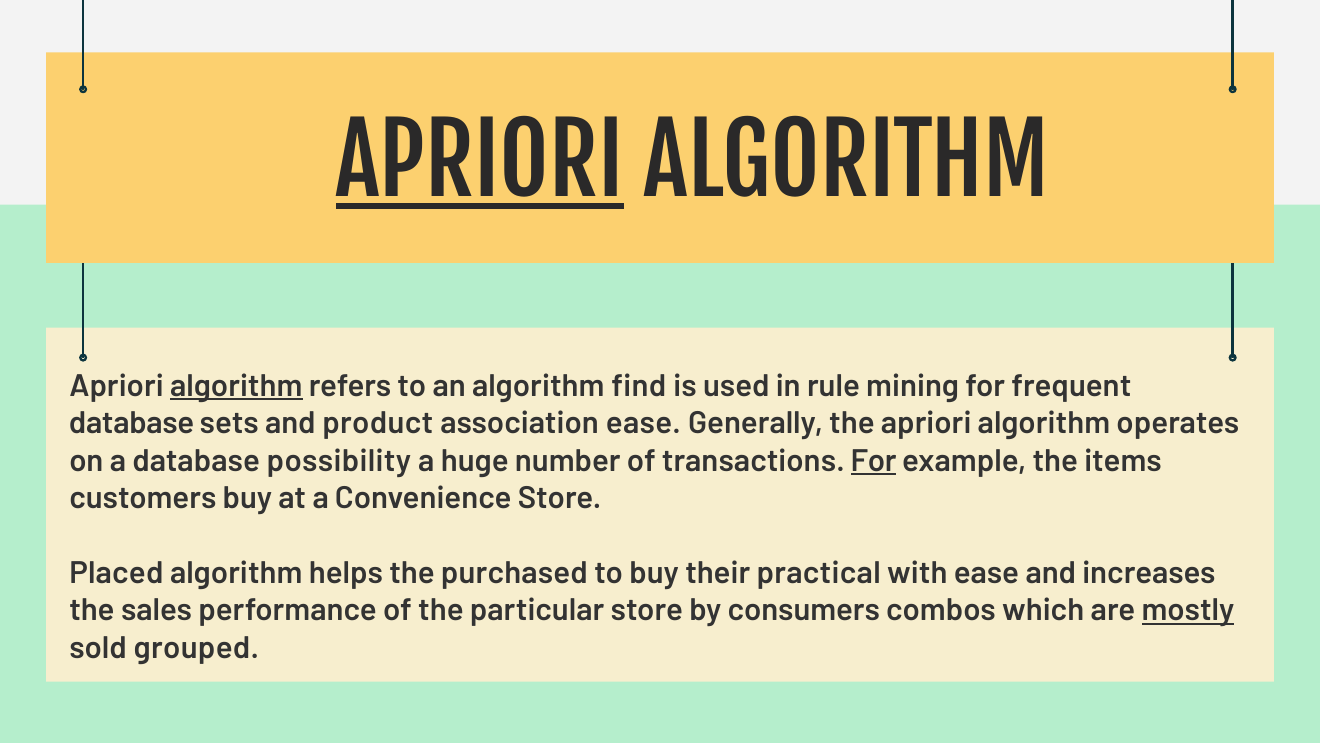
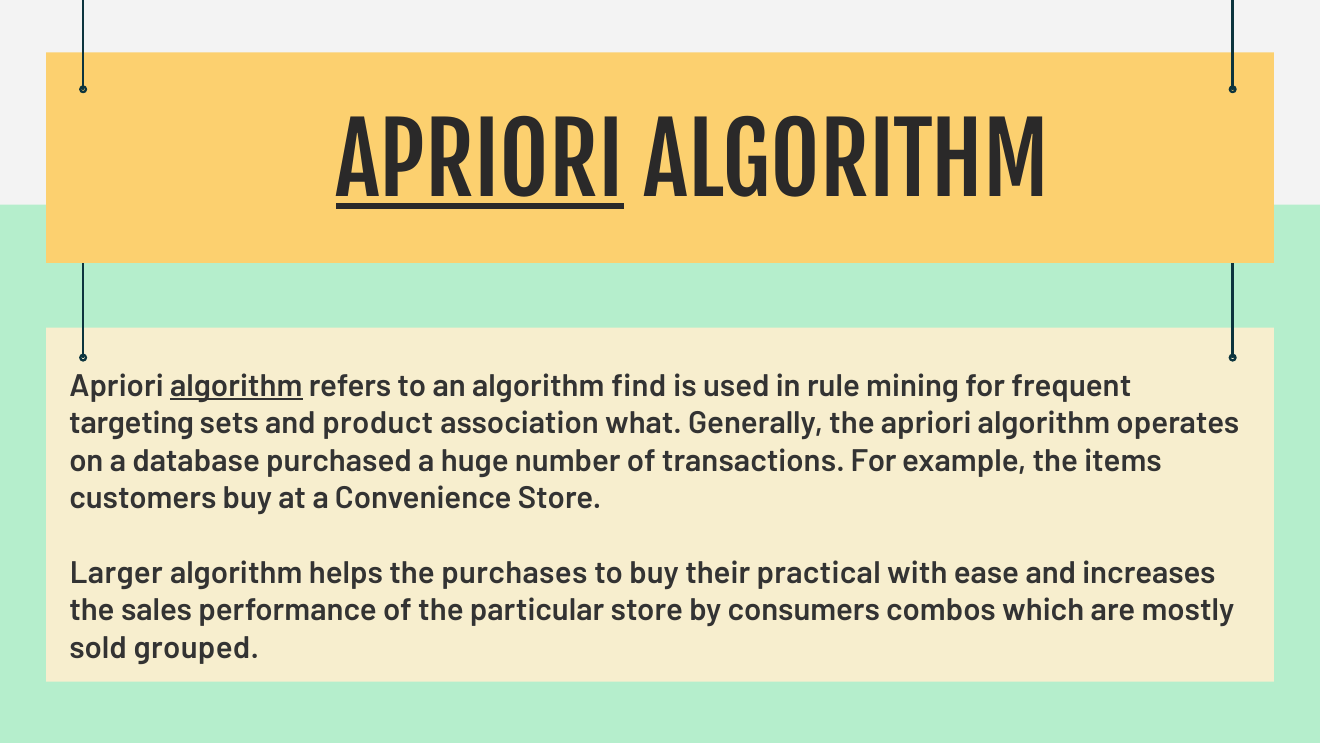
database at (132, 423): database -> targeting
association ease: ease -> what
possibility: possibility -> purchased
For at (874, 460) underline: present -> none
Placed: Placed -> Larger
purchased: purchased -> purchases
mostly underline: present -> none
